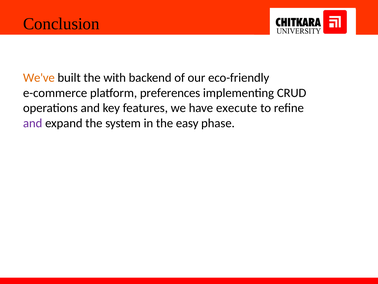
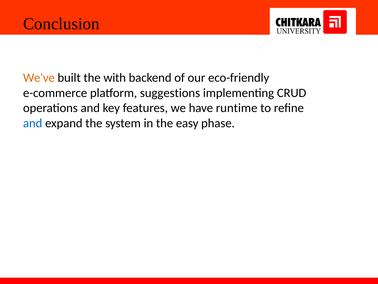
preferences: preferences -> suggestions
execute: execute -> runtime
and at (33, 123) colour: purple -> blue
